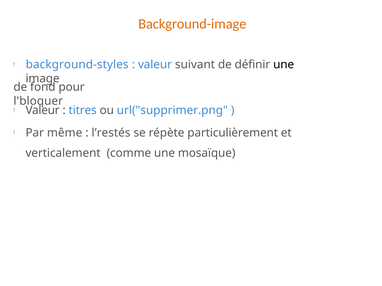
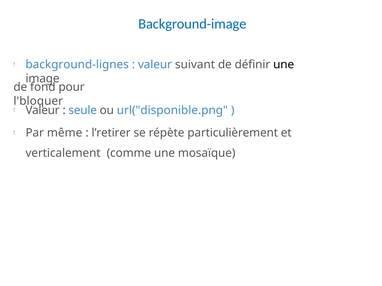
Background-image colour: orange -> blue
background-styles: background-styles -> background-lignes
titres: titres -> seule
url("supprimer.png: url("supprimer.png -> url("disponible.png
l’restés: l’restés -> l’retirer
